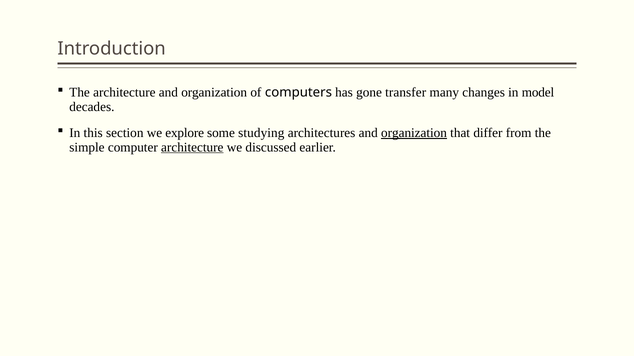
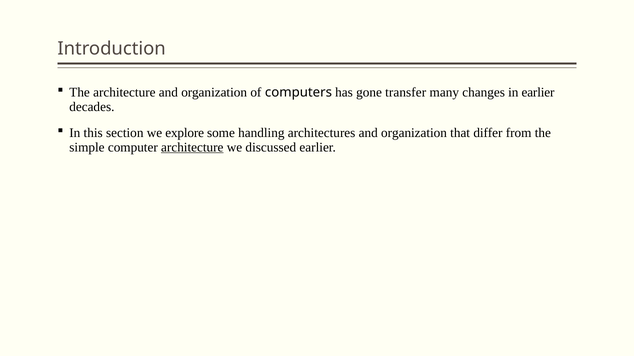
in model: model -> earlier
studying: studying -> handling
organization at (414, 133) underline: present -> none
